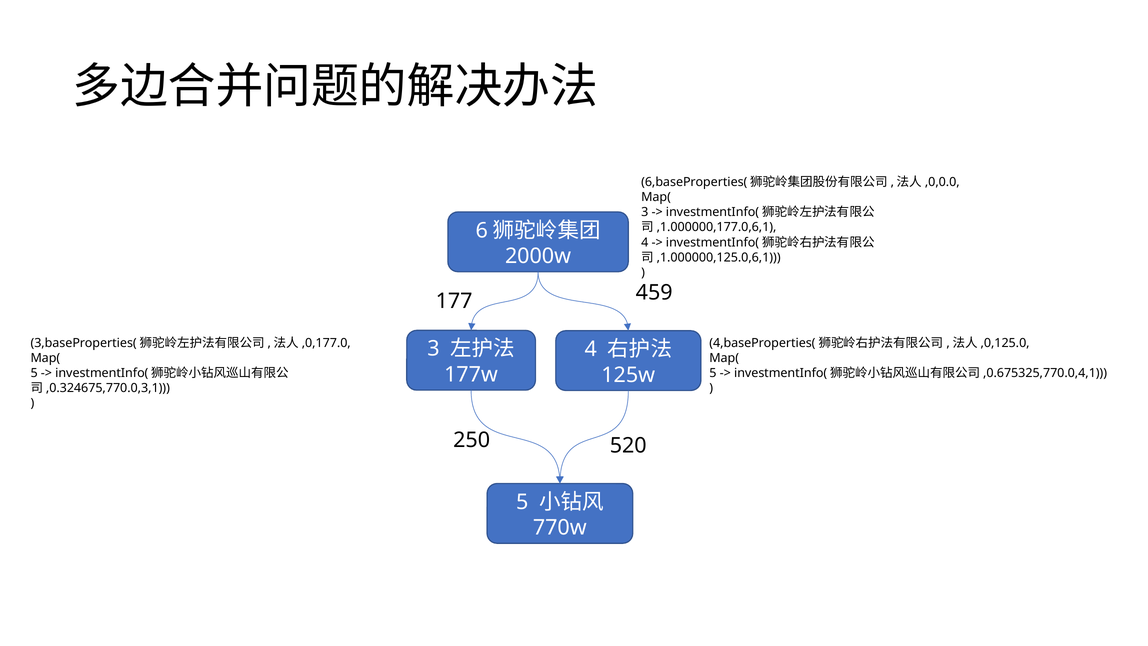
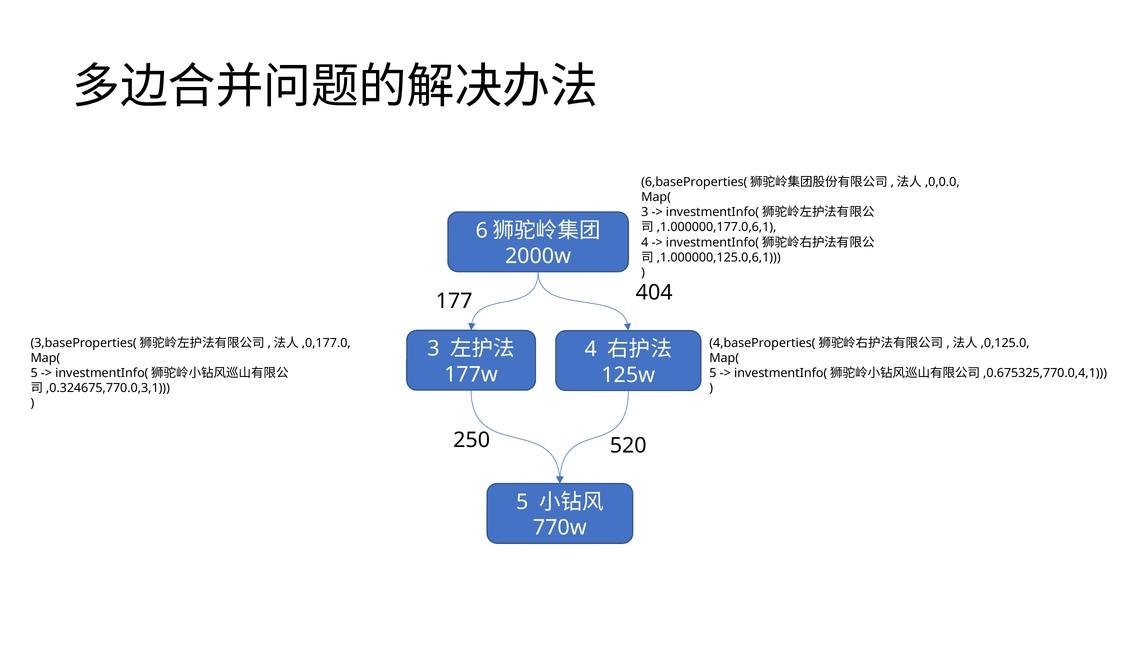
459: 459 -> 404
